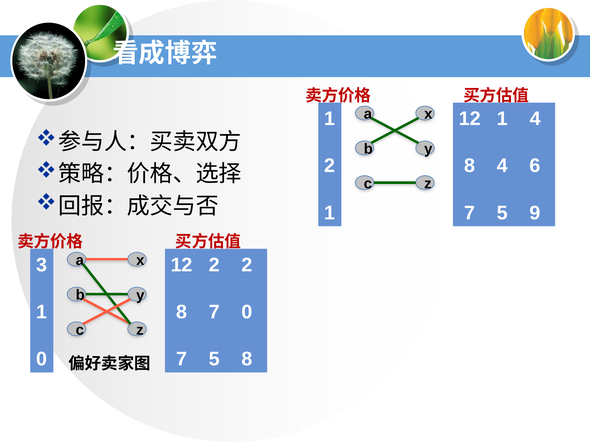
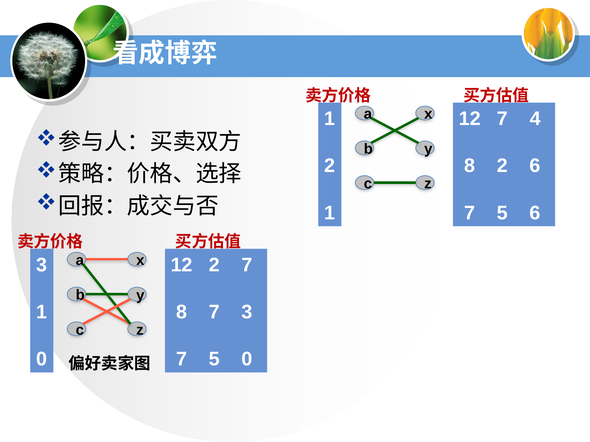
12 1: 1 -> 7
8 4: 4 -> 2
5 9: 9 -> 6
2 2: 2 -> 7
7 0: 0 -> 3
5 8: 8 -> 0
